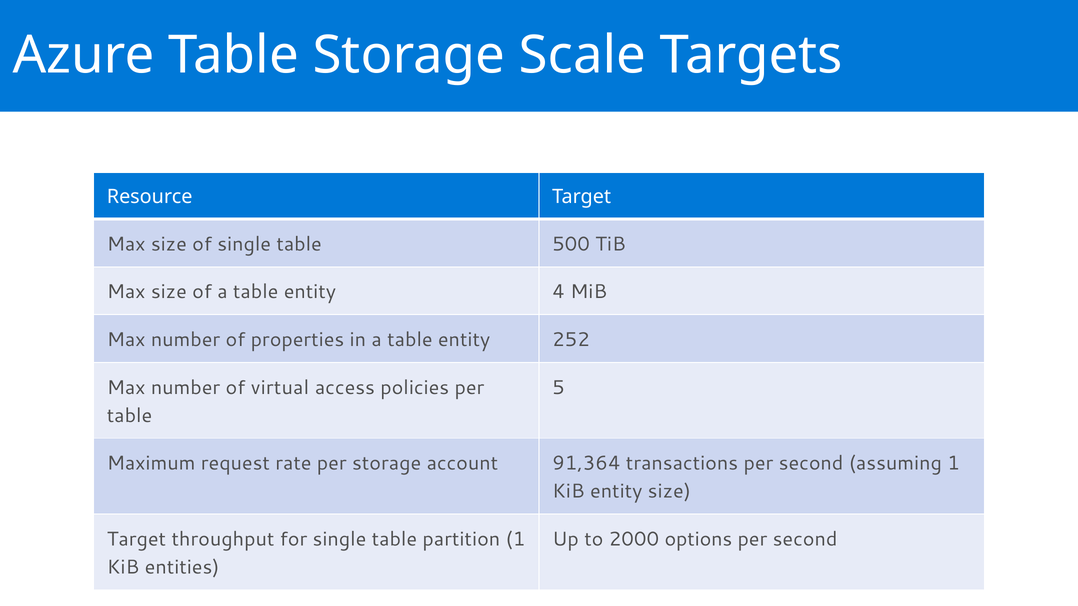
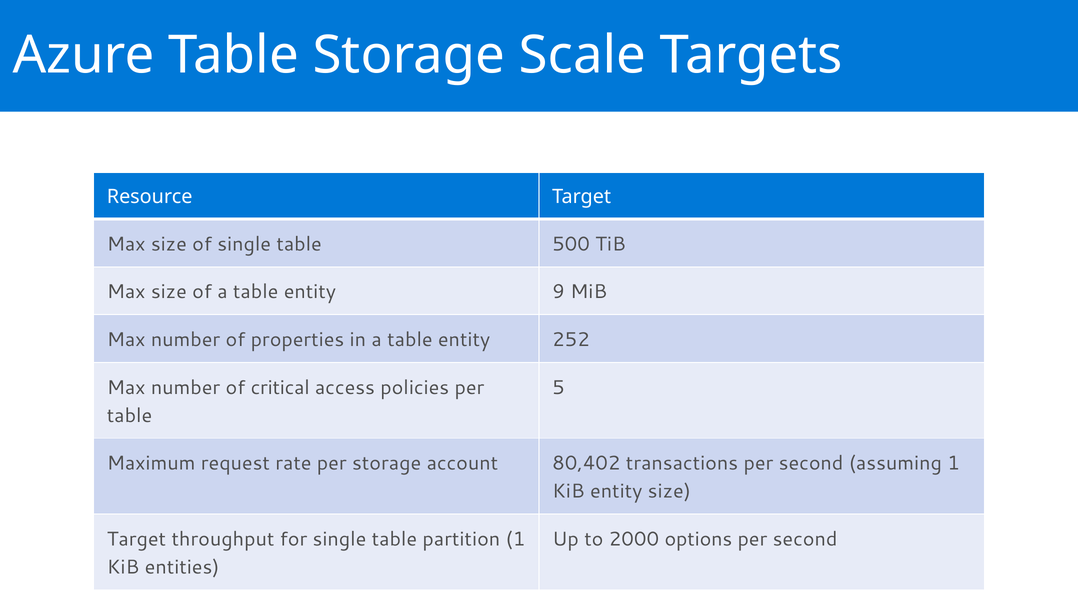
4: 4 -> 9
virtual: virtual -> critical
91,364: 91,364 -> 80,402
